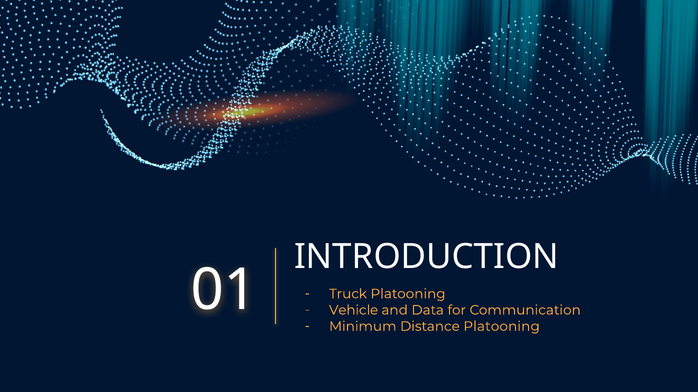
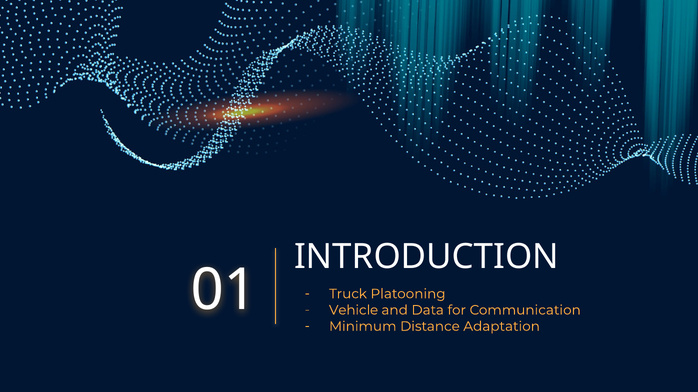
Distance Platooning: Platooning -> Adaptation
